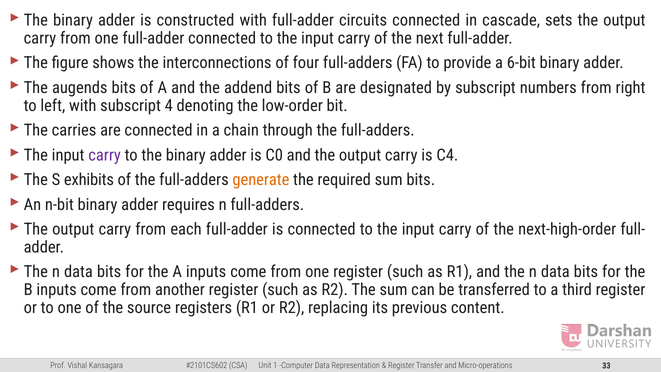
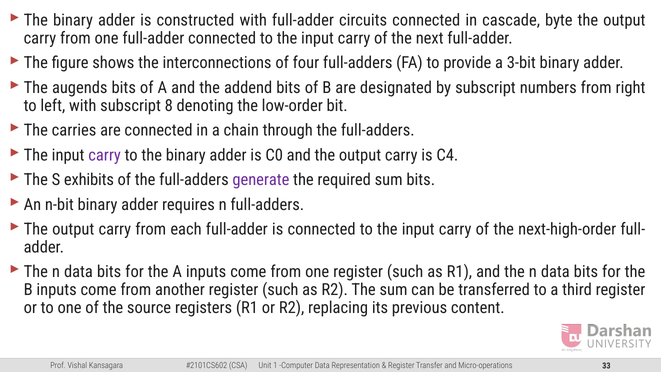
sets: sets -> byte
6-bit: 6-bit -> 3-bit
4: 4 -> 8
generate colour: orange -> purple
